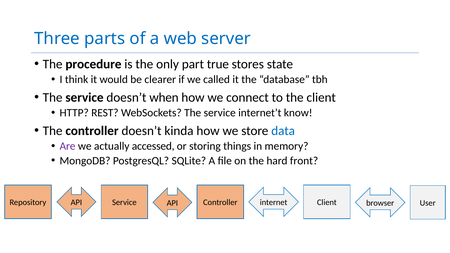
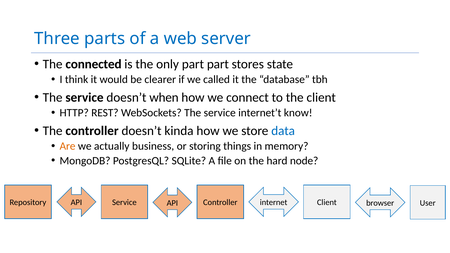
procedure: procedure -> connected
part true: true -> part
Are colour: purple -> orange
accessed: accessed -> business
front: front -> node
